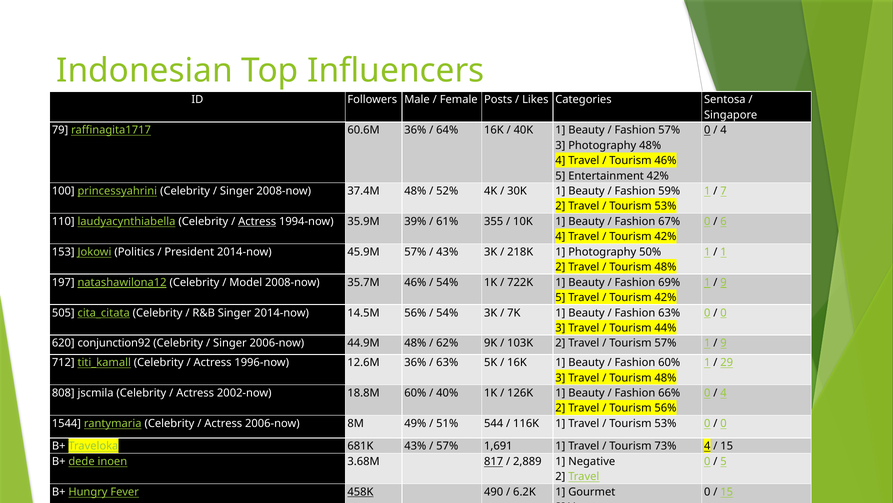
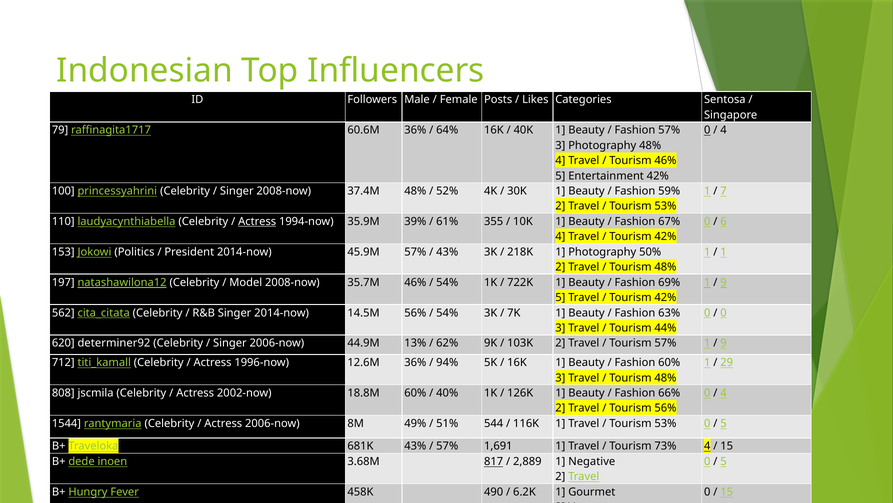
505: 505 -> 562
conjunction92: conjunction92 -> determiner92
44.9M 48%: 48% -> 13%
63% at (447, 362): 63% -> 94%
0 at (724, 423): 0 -> 5
458K underline: present -> none
